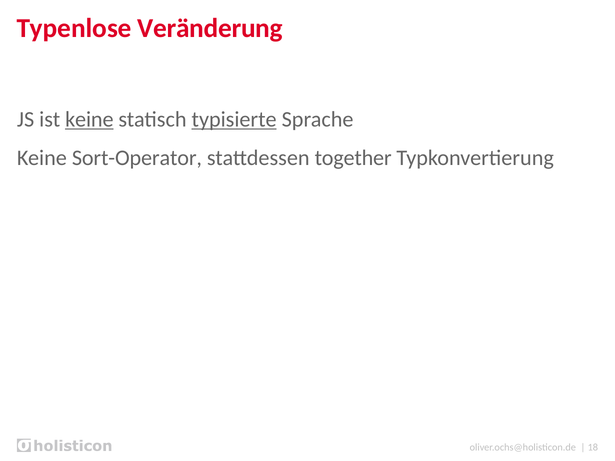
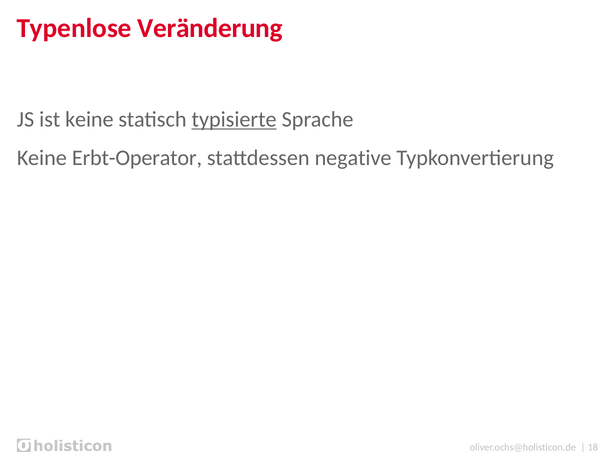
keine at (89, 120) underline: present -> none
Sort-Operator: Sort-Operator -> Erbt-Operator
together: together -> negative
